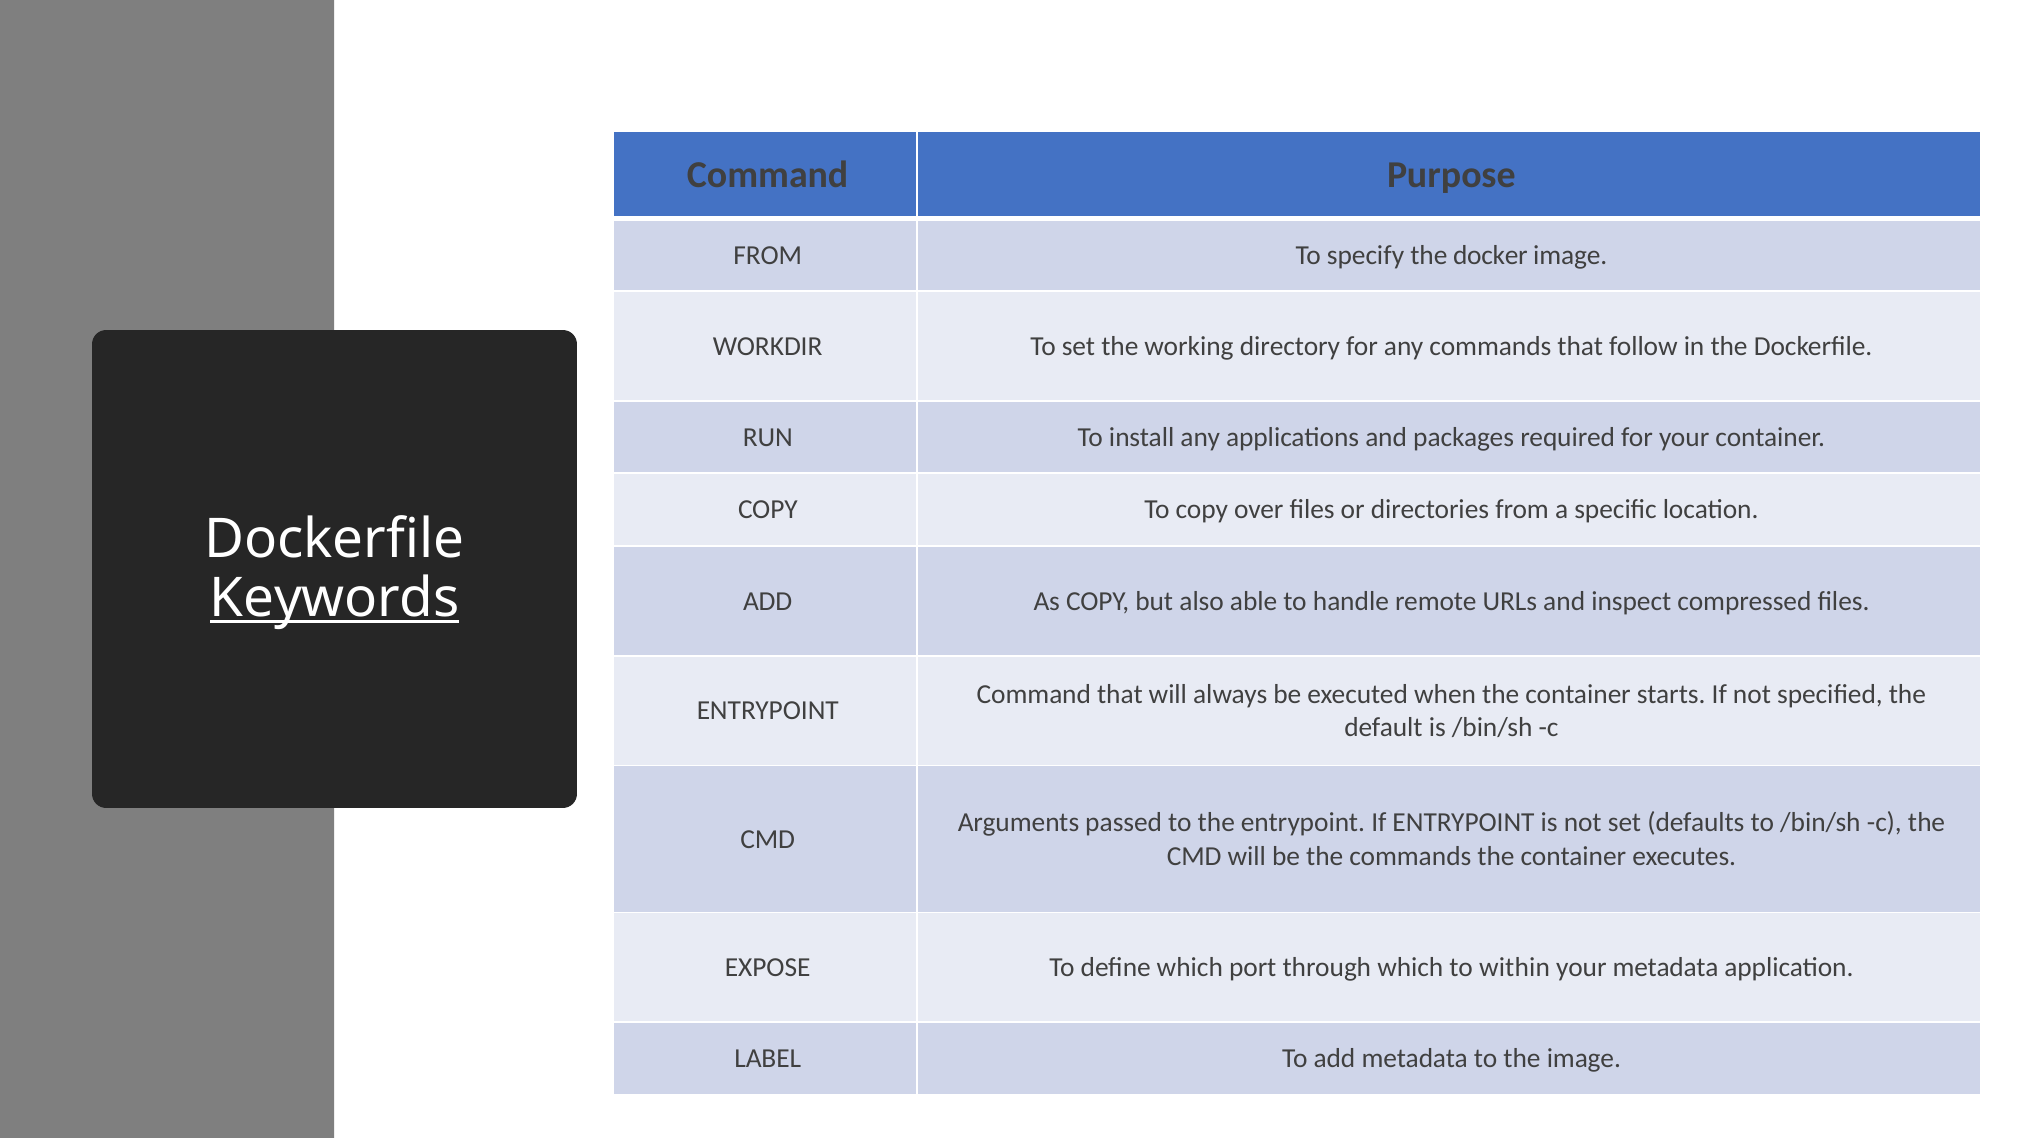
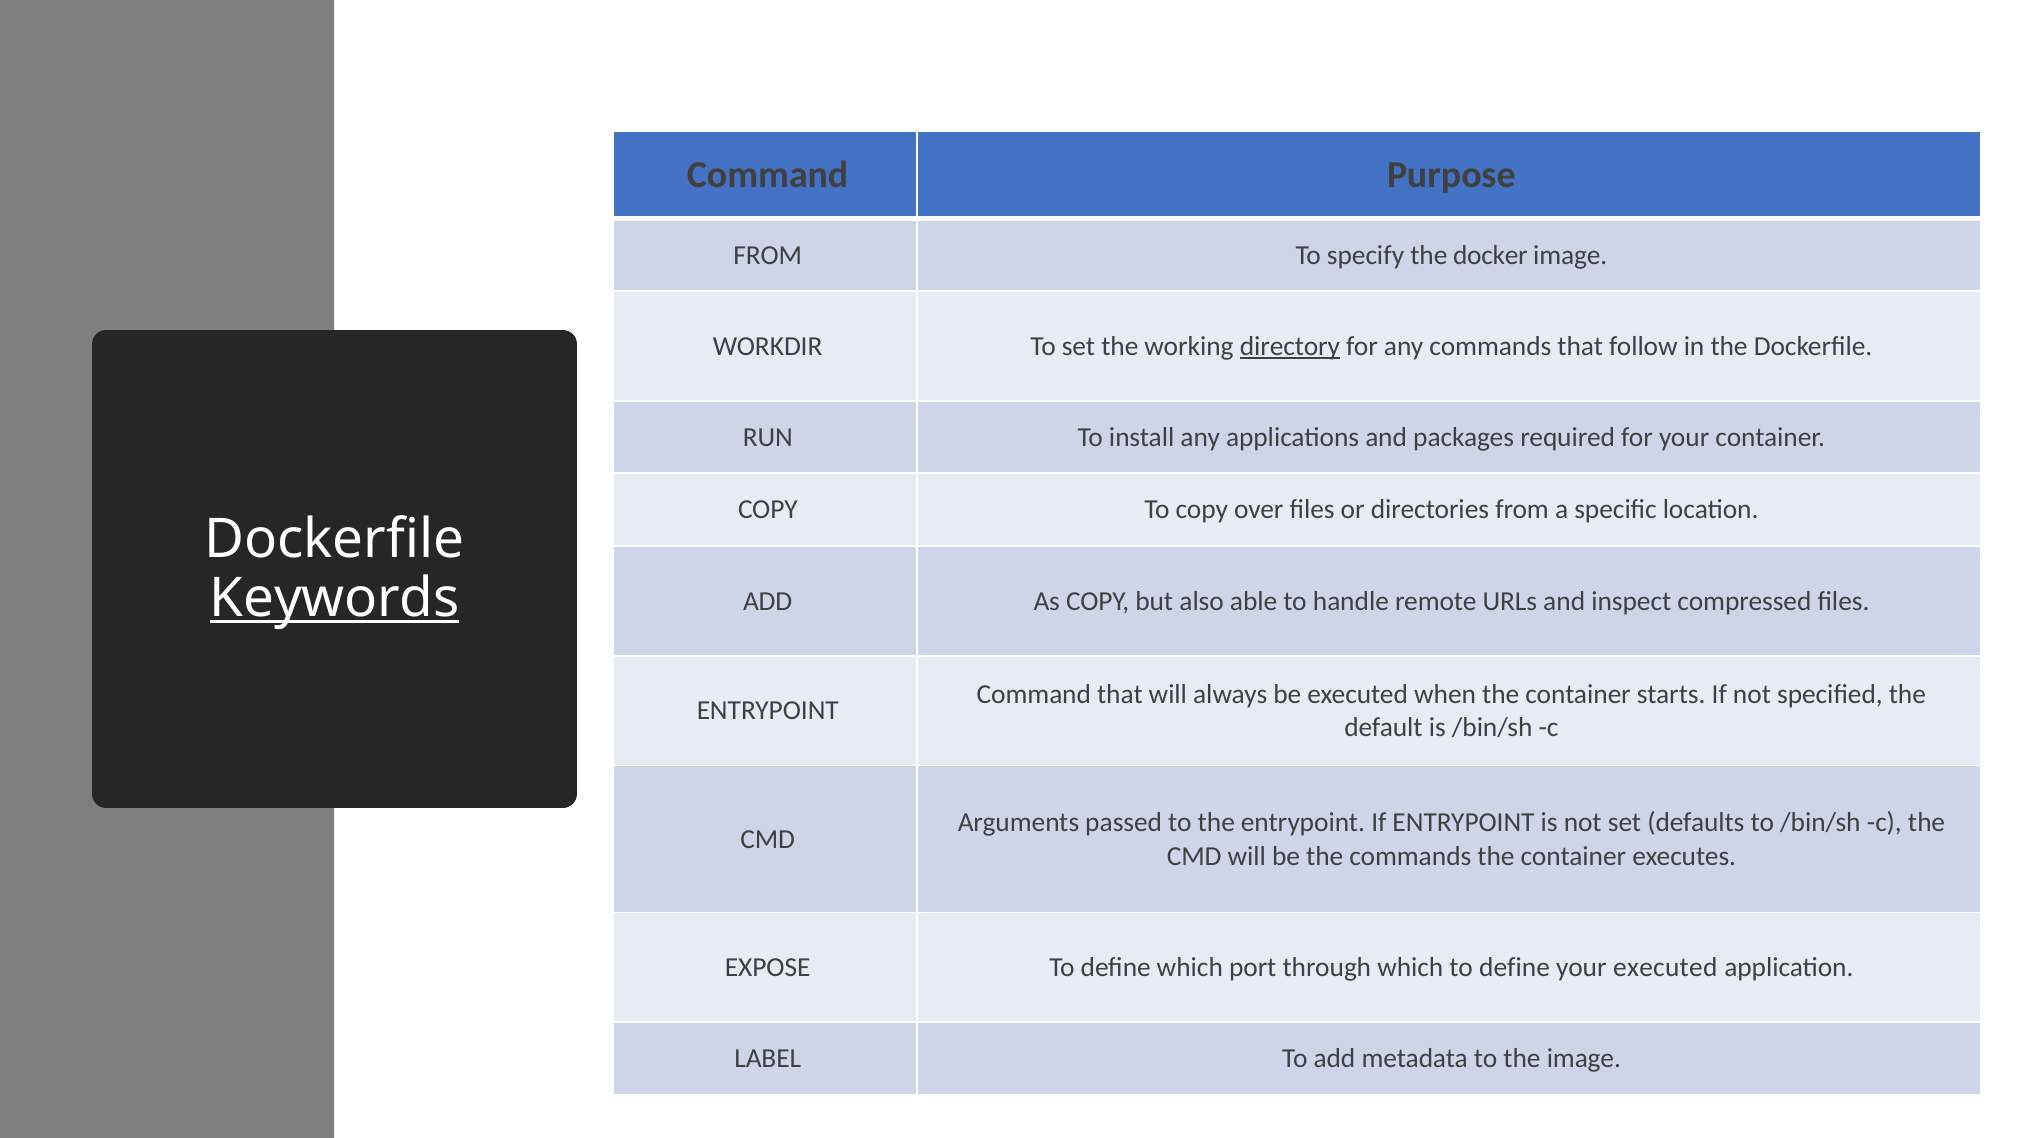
directory underline: none -> present
which to within: within -> define
your metadata: metadata -> executed
